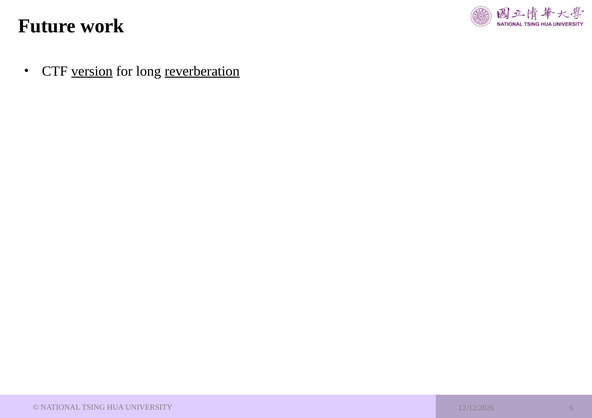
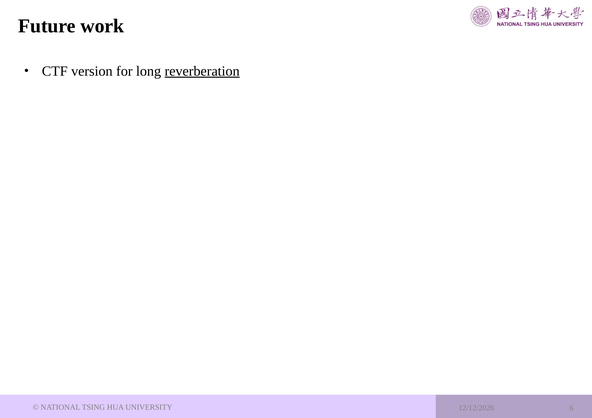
version underline: present -> none
